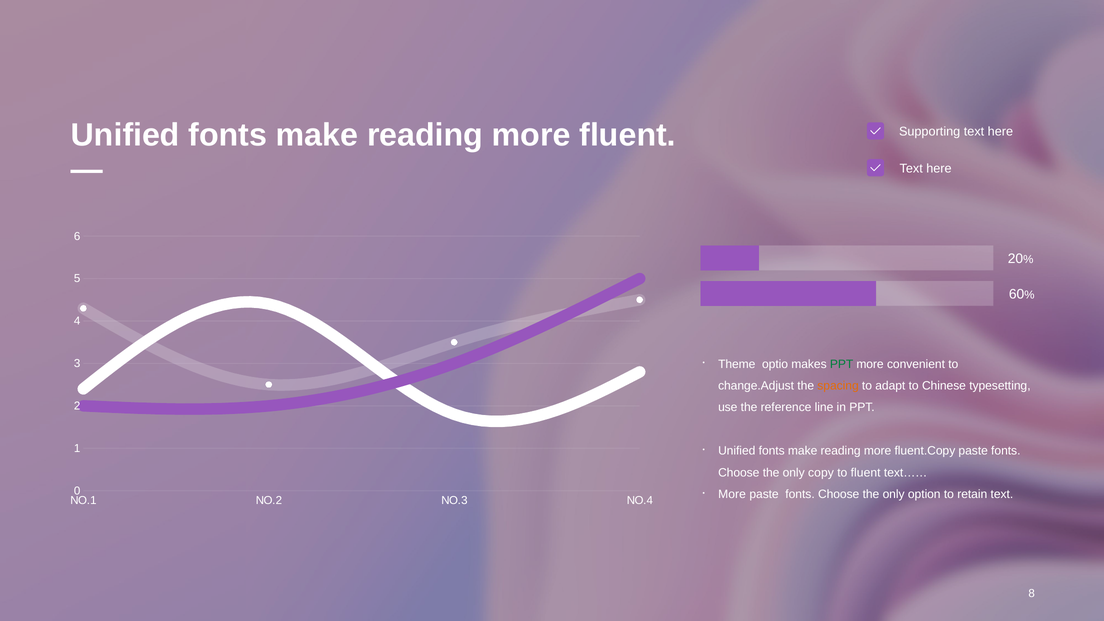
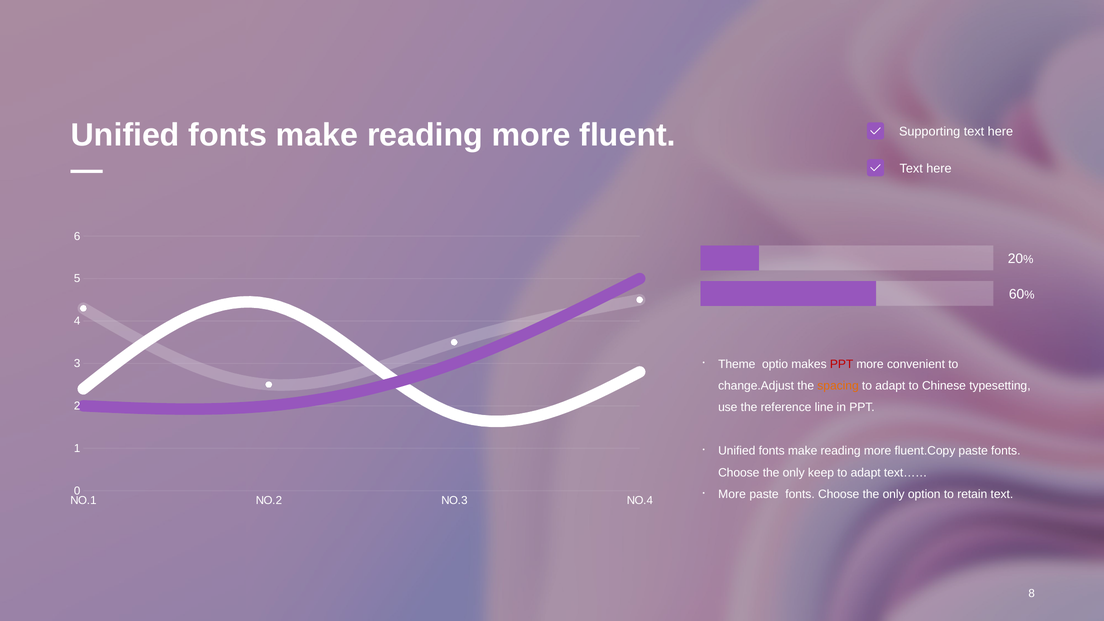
PPT at (842, 364) colour: green -> red
copy: copy -> keep
fluent at (866, 473): fluent -> adapt
